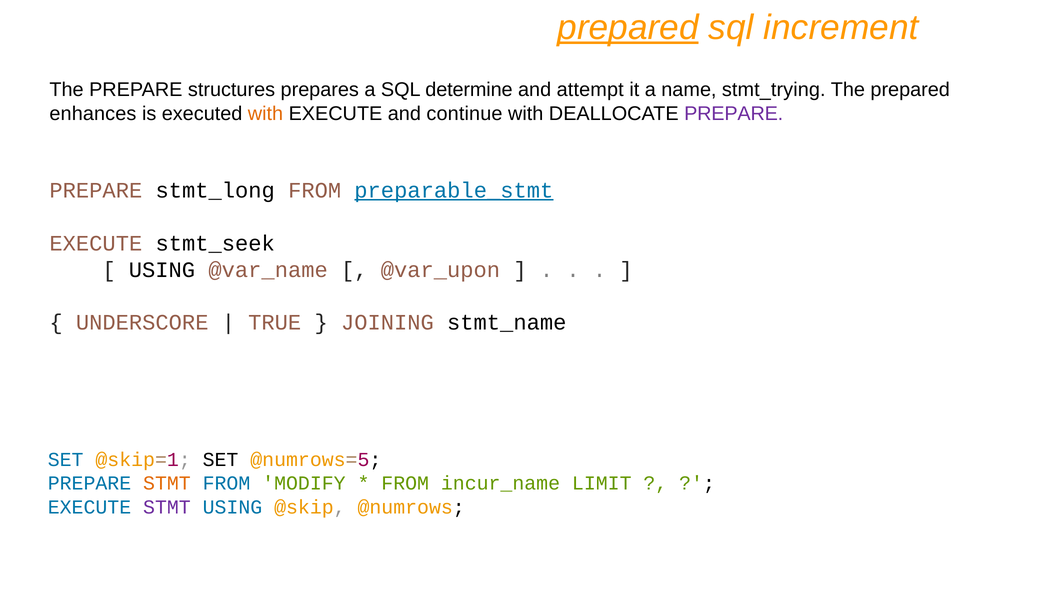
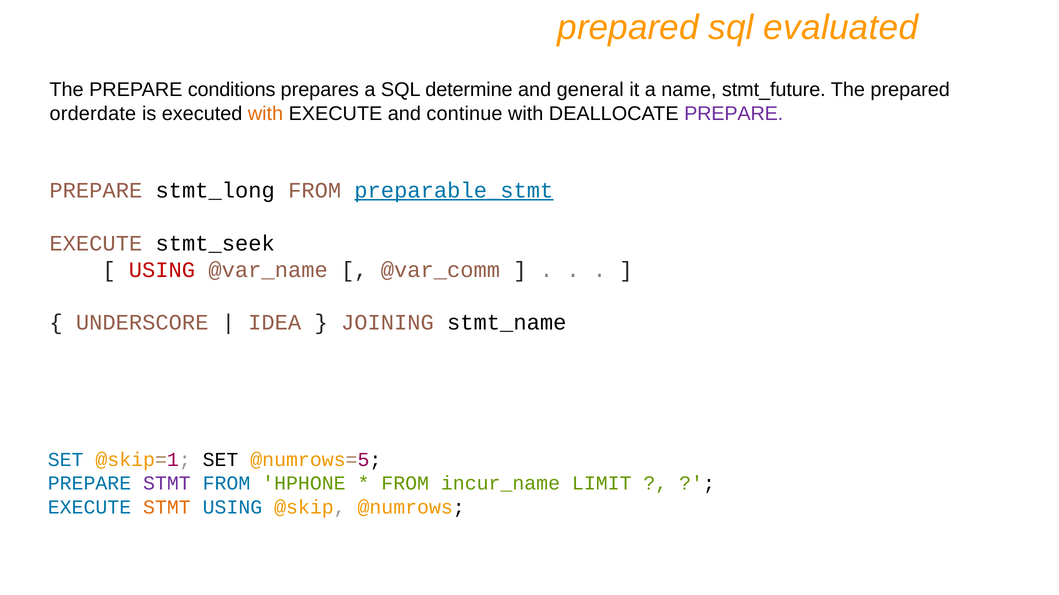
prepared at (628, 28) underline: present -> none
increment: increment -> evaluated
structures: structures -> conditions
attempt: attempt -> general
stmt_trying: stmt_trying -> stmt_future
enhances: enhances -> orderdate
USING at (162, 270) colour: black -> red
@var_upon: @var_upon -> @var_comm
TRUE: TRUE -> IDEA
STMT at (167, 484) colour: orange -> purple
MODIFY: MODIFY -> HPHONE
STMT at (167, 508) colour: purple -> orange
